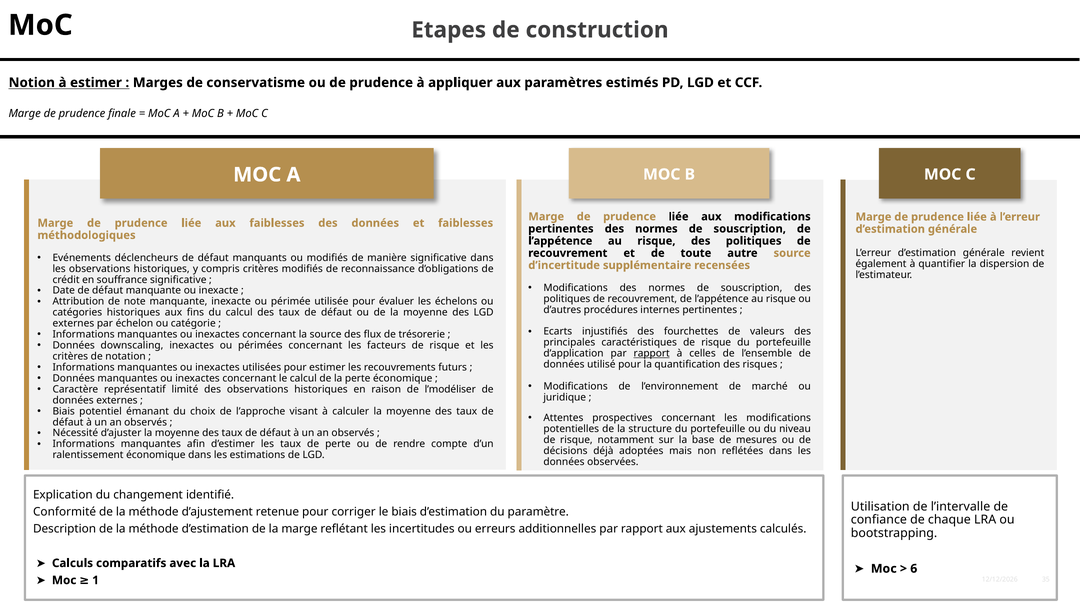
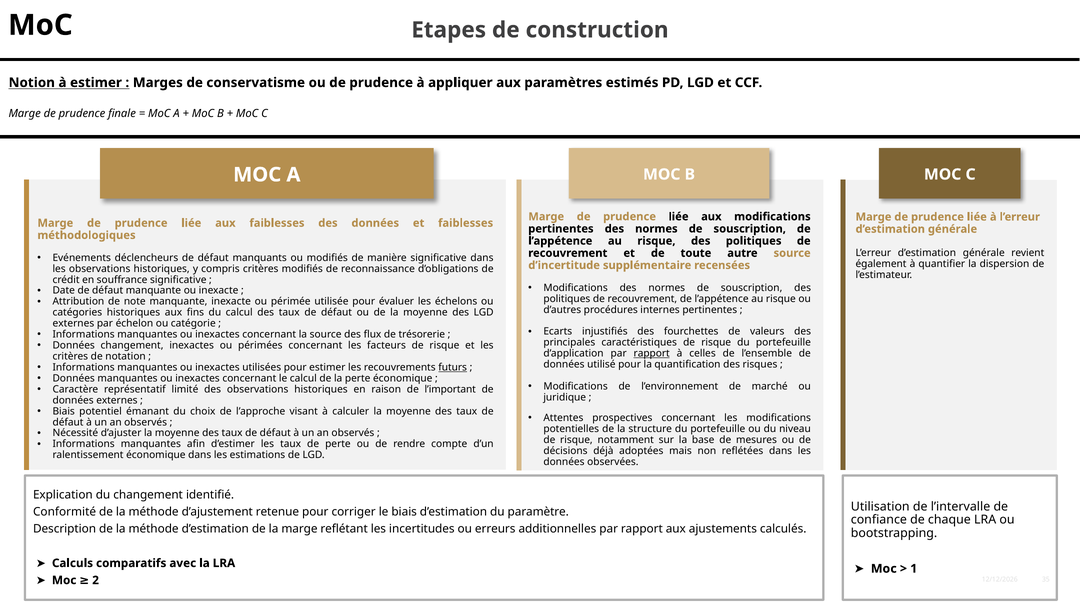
Données downscaling: downscaling -> changement
futurs underline: none -> present
l’modéliser: l’modéliser -> l’important
6: 6 -> 1
1: 1 -> 2
